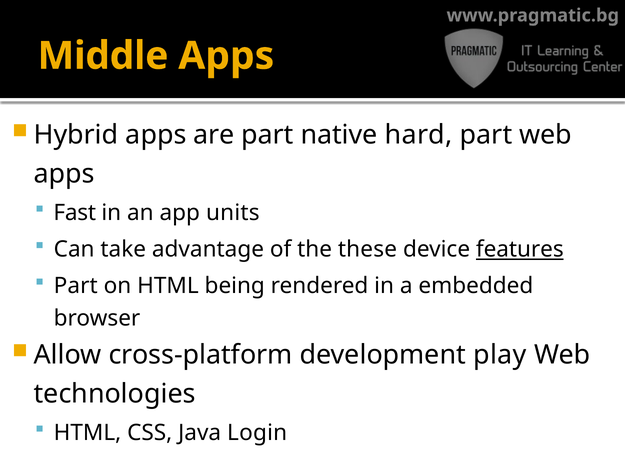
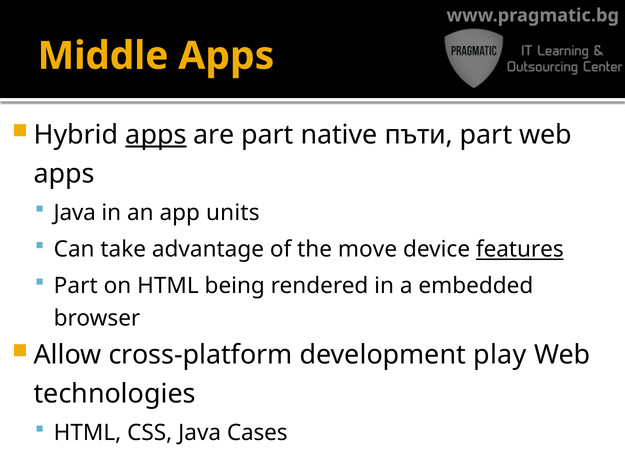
apps at (156, 135) underline: none -> present
hard: hard -> пъти
Fast at (75, 213): Fast -> Java
these: these -> move
Login: Login -> Cases
